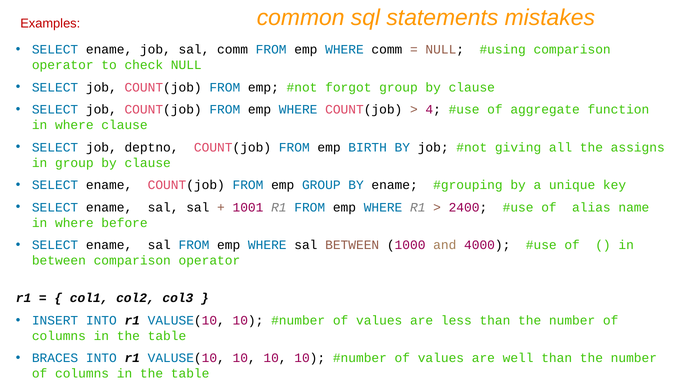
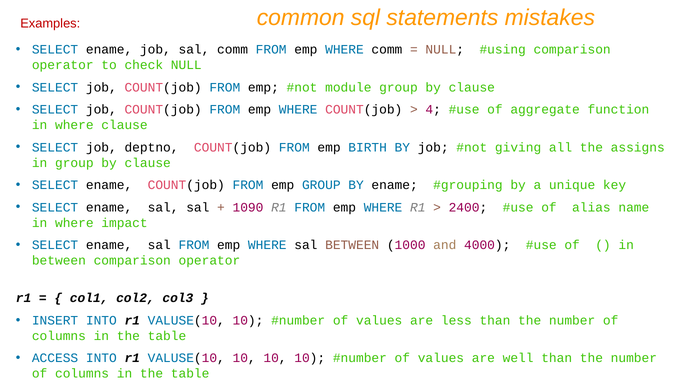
forgot: forgot -> module
1001: 1001 -> 1090
before: before -> impact
BRACES: BRACES -> ACCESS
